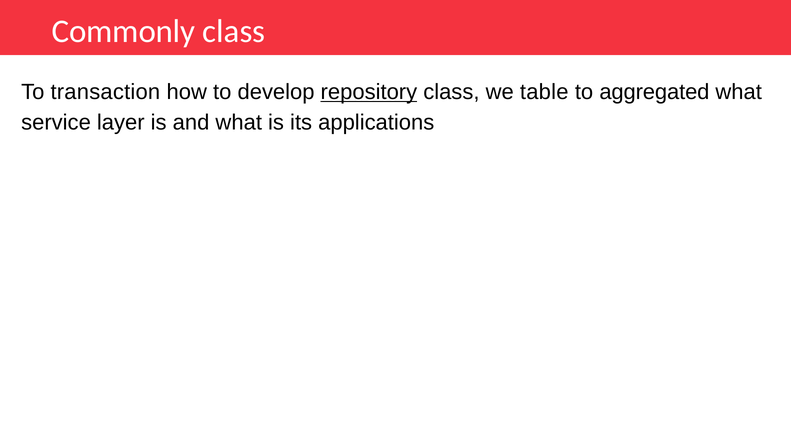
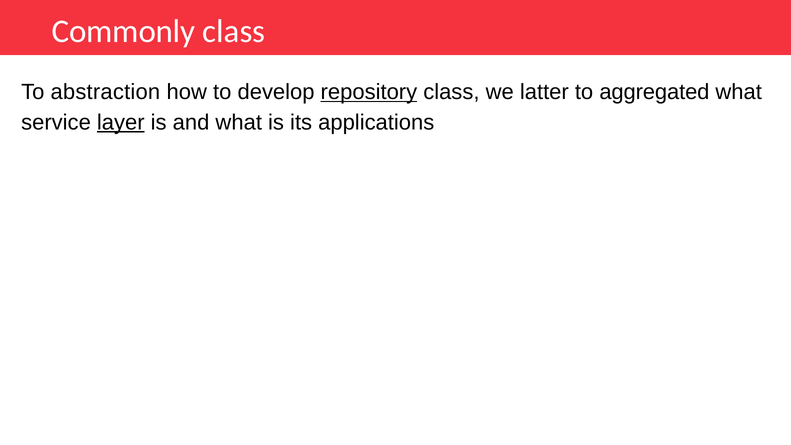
transaction: transaction -> abstraction
table: table -> latter
layer underline: none -> present
